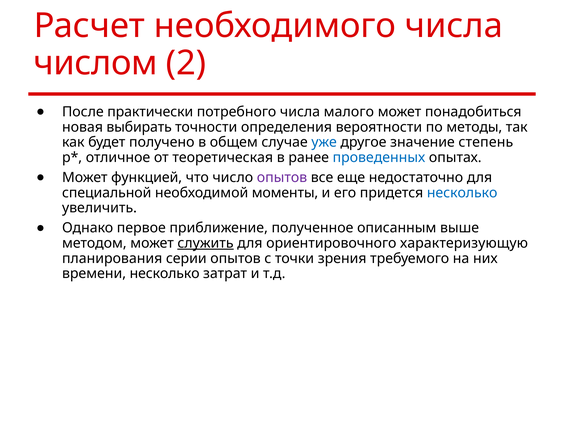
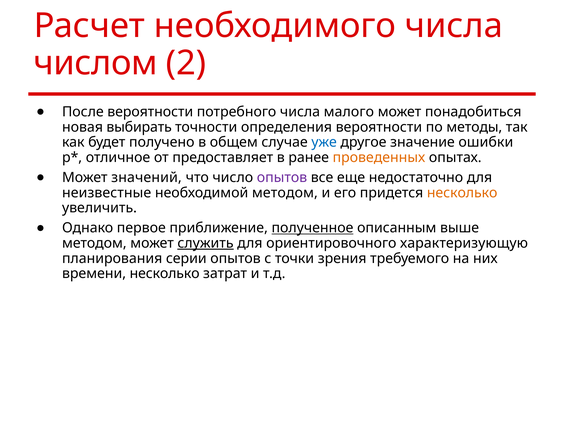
После практически: практически -> вероятности
степень: степень -> ошибки
теоретическая: теоретическая -> предоставляет
проведенных colour: blue -> orange
функцией: функцией -> значений
специальной: специальной -> неизвестные
необходимой моменты: моменты -> методом
несколько at (462, 193) colour: blue -> orange
полученное underline: none -> present
